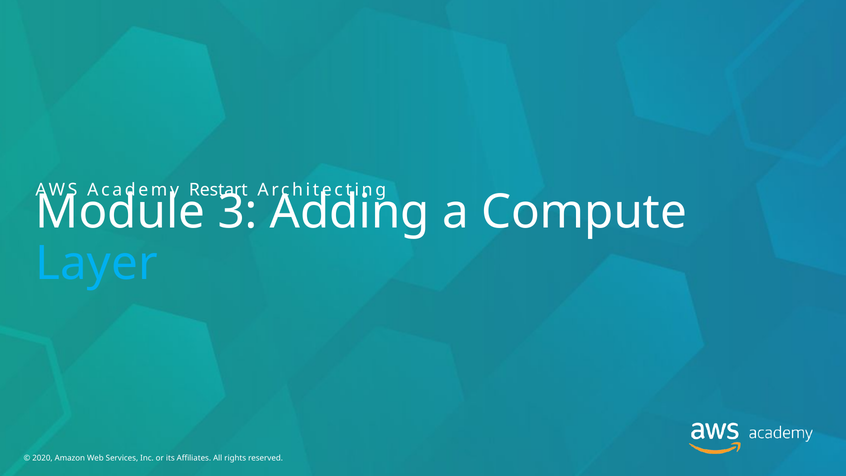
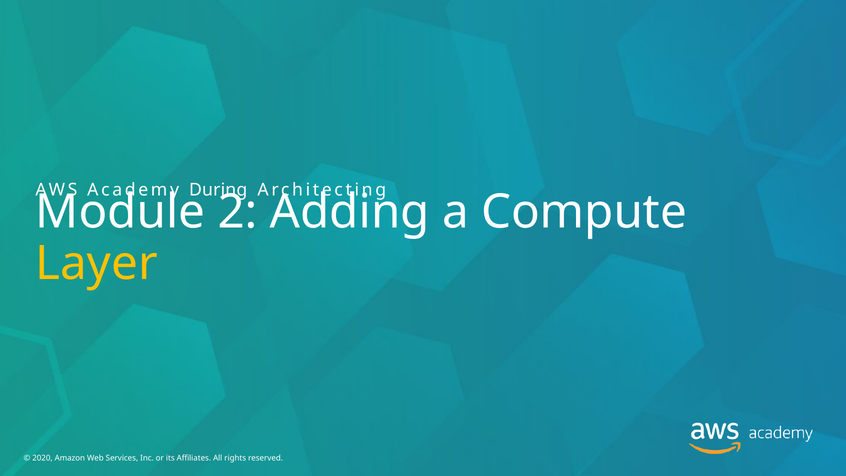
Restart: Restart -> During
3: 3 -> 2
Layer colour: light blue -> yellow
